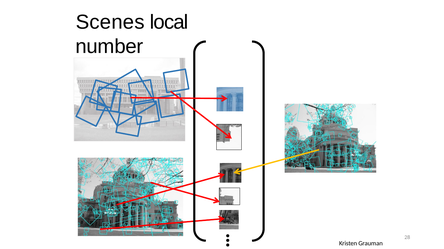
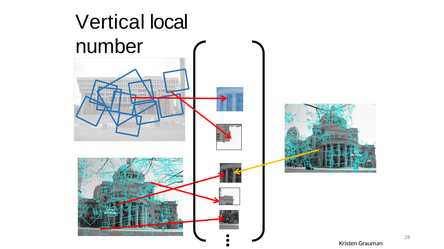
Scenes: Scenes -> Vertical
